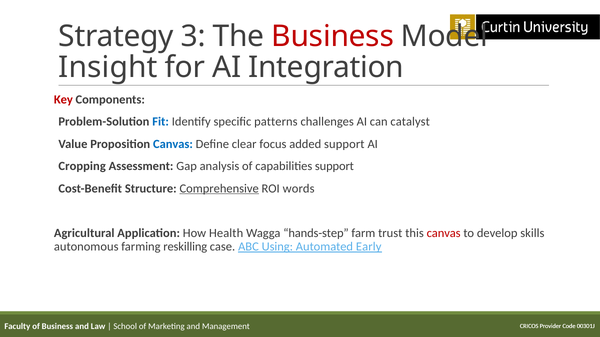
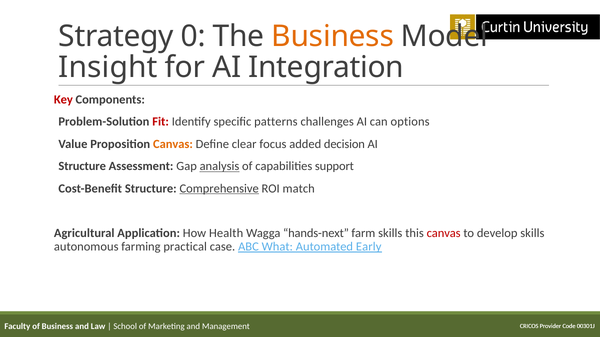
3: 3 -> 0
Business at (333, 37) colour: red -> orange
Fit colour: blue -> red
catalyst: catalyst -> options
Canvas at (173, 144) colour: blue -> orange
added support: support -> decision
Cropping at (82, 167): Cropping -> Structure
analysis underline: none -> present
words: words -> match
hands-step: hands-step -> hands-next
farm trust: trust -> skills
reskilling: reskilling -> practical
Using: Using -> What
